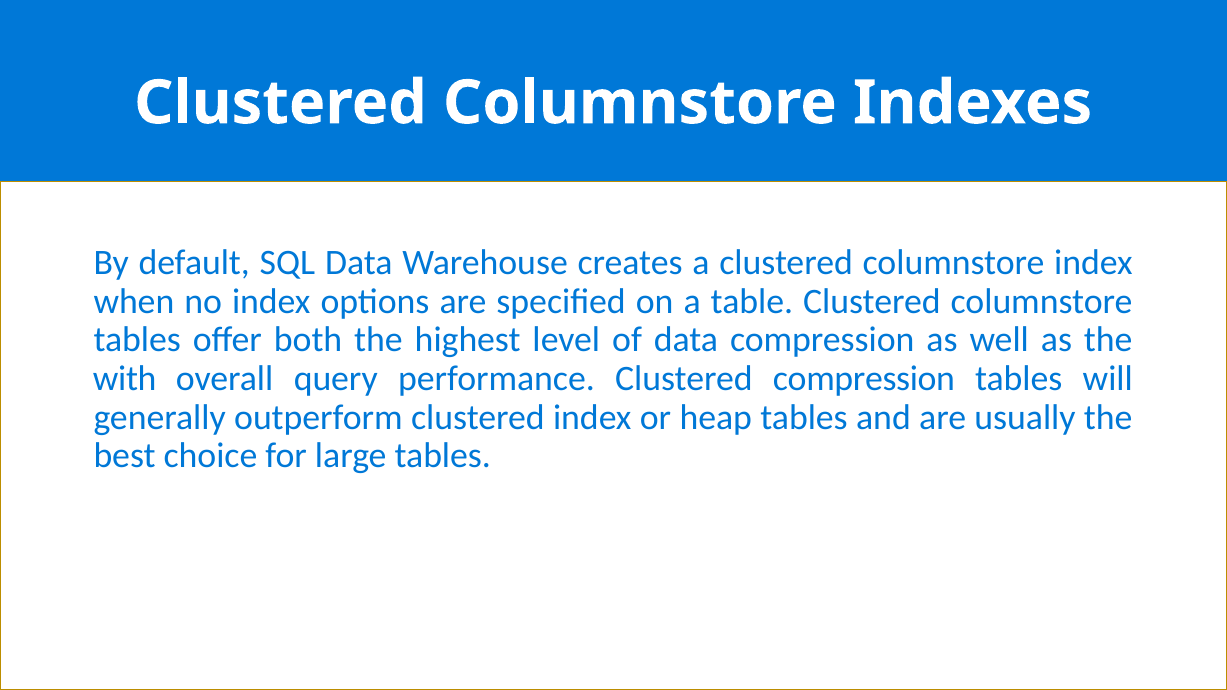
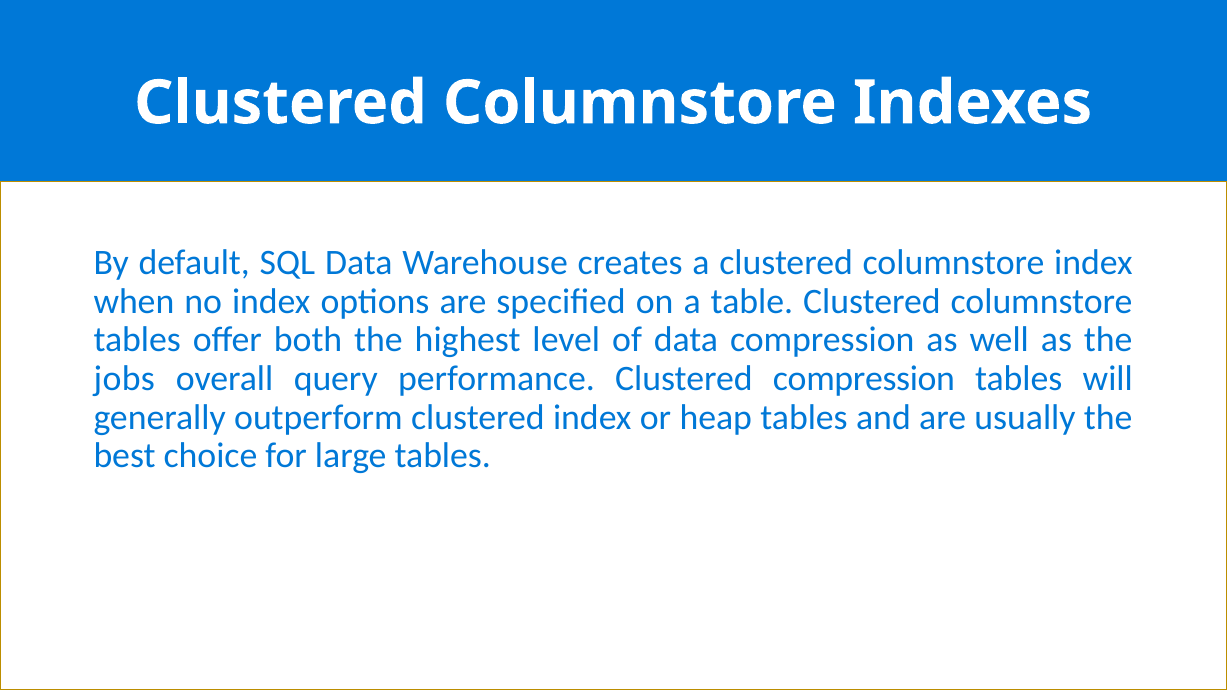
with: with -> jobs
